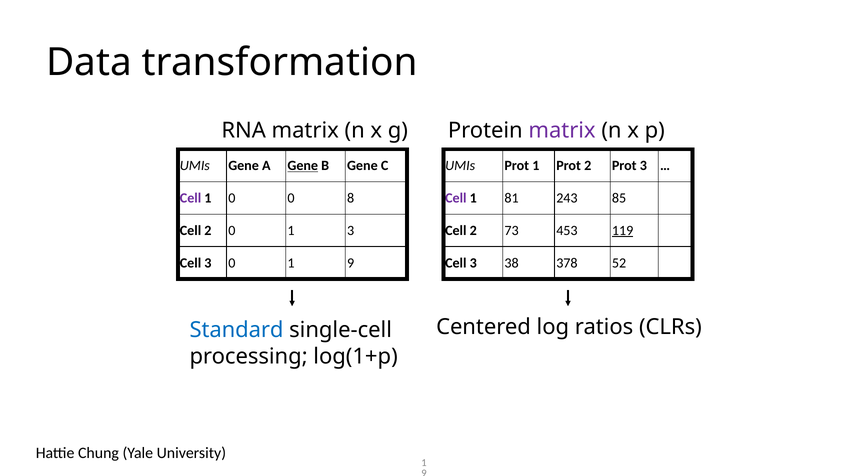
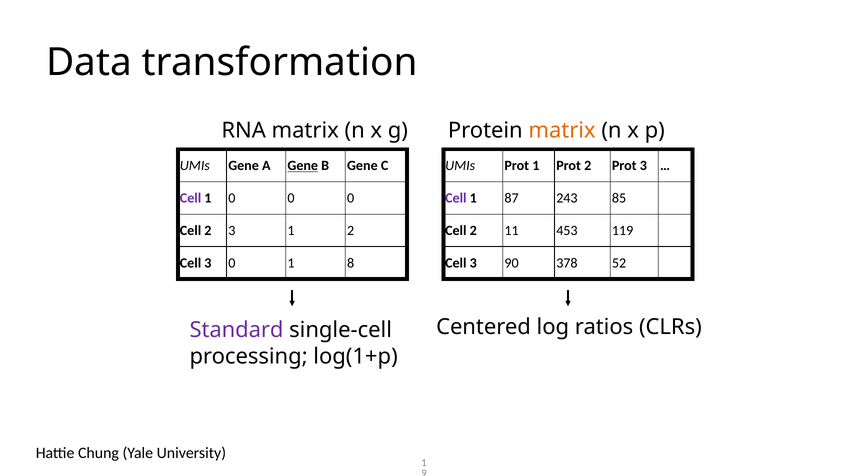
matrix at (562, 131) colour: purple -> orange
0 0 8: 8 -> 0
81: 81 -> 87
2 0: 0 -> 3
1 3: 3 -> 2
73: 73 -> 11
119 underline: present -> none
0 1 9: 9 -> 8
38: 38 -> 90
Standard colour: blue -> purple
